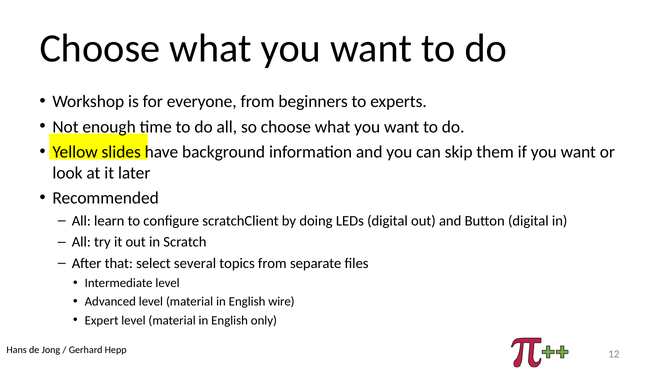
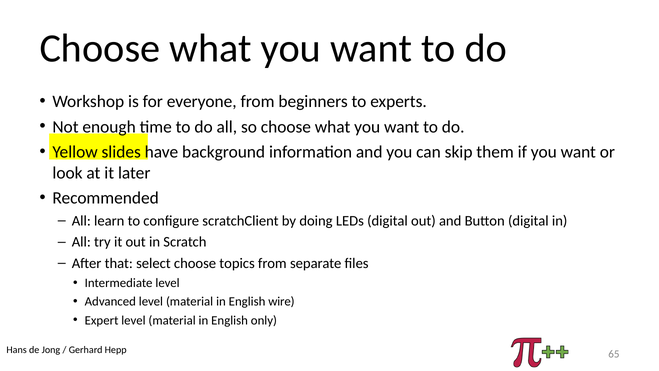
select several: several -> choose
12: 12 -> 65
